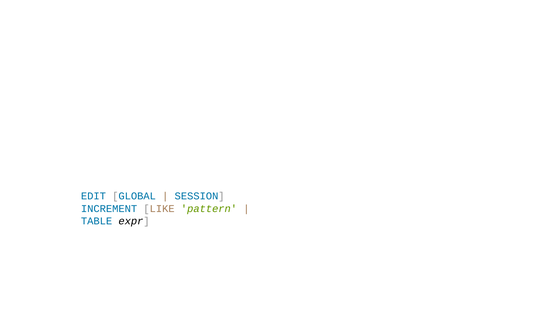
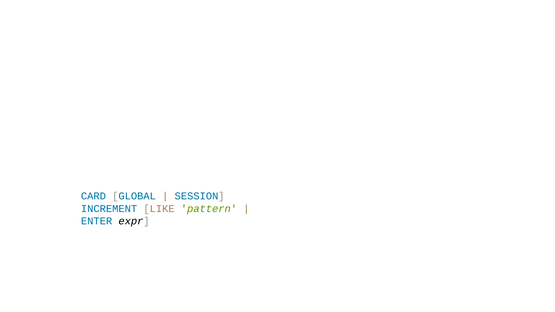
EDIT: EDIT -> CARD
TABLE: TABLE -> ENTER
